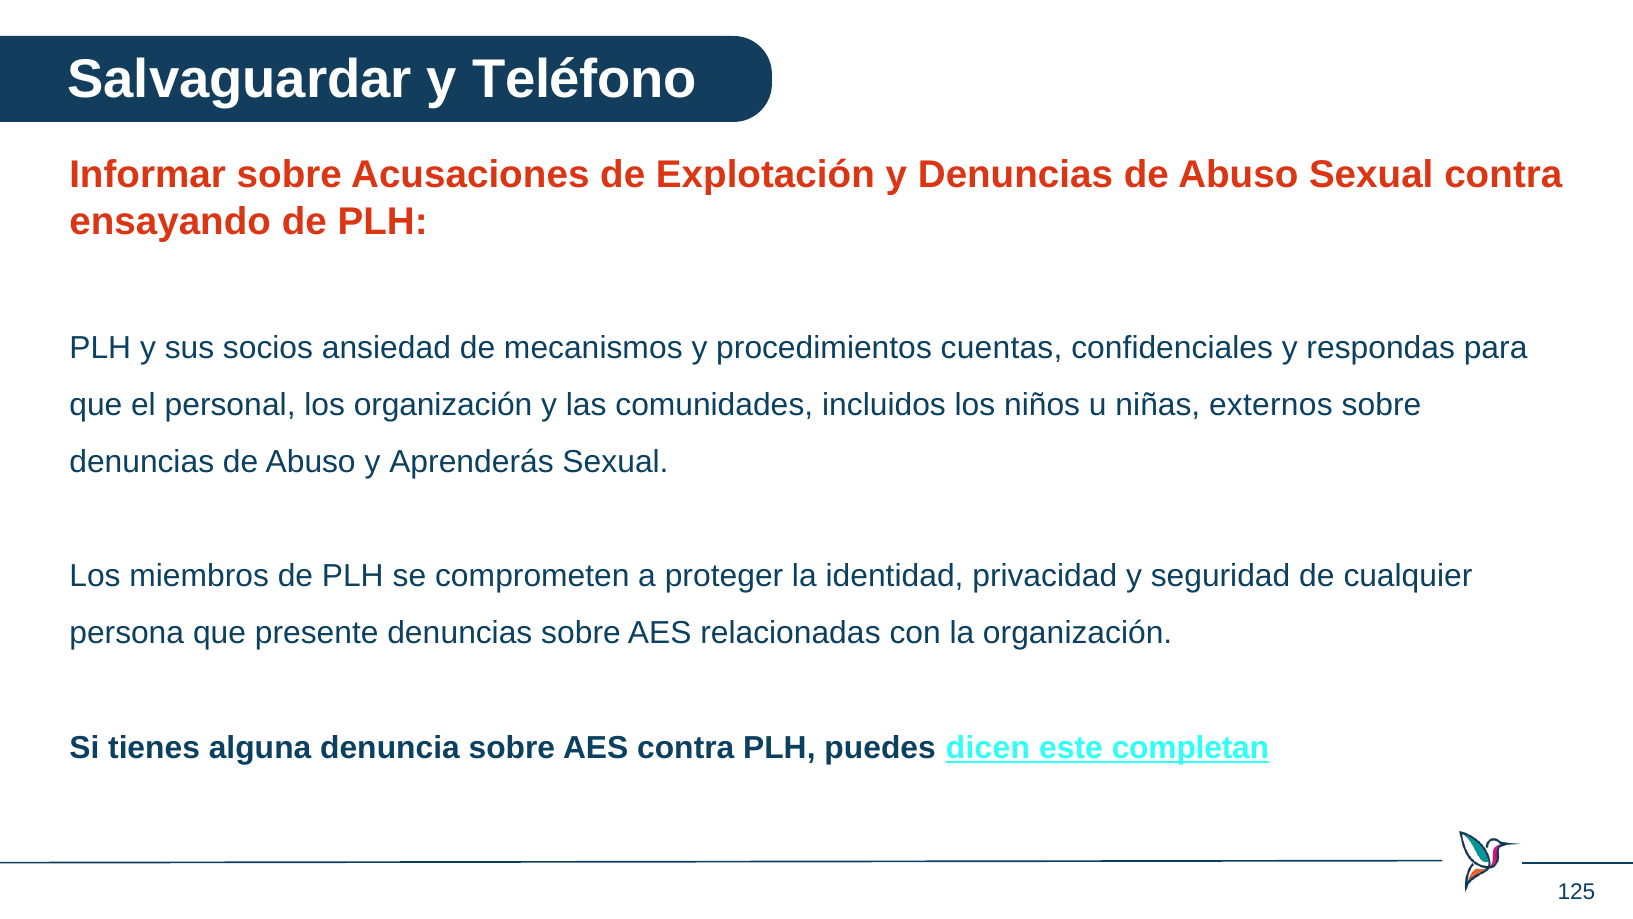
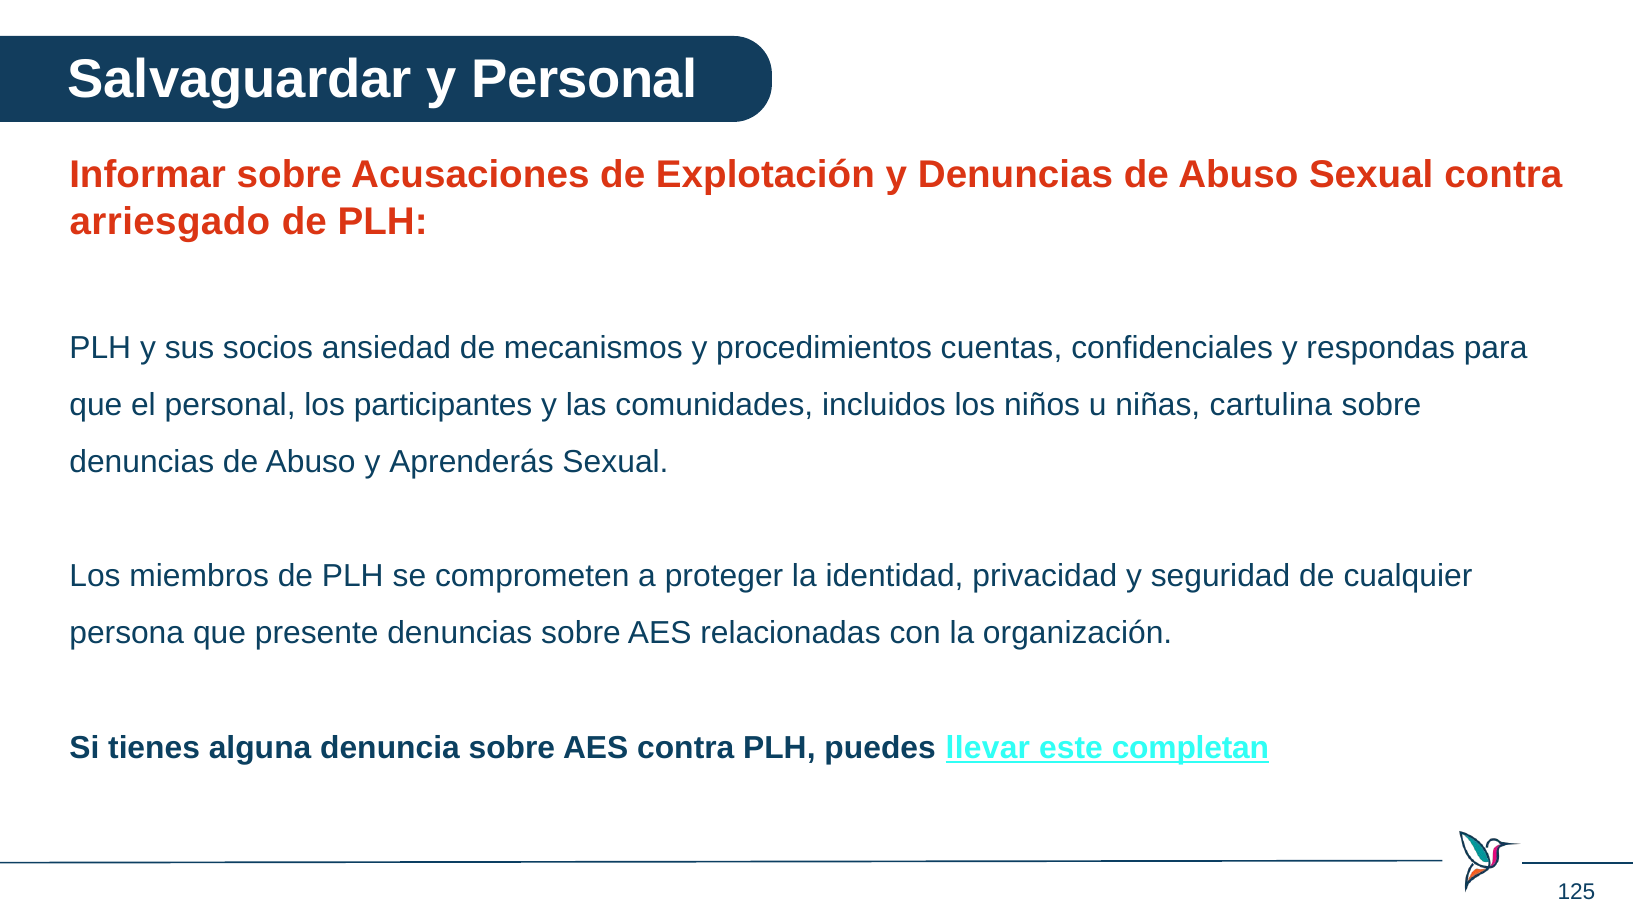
y Teléfono: Teléfono -> Personal
ensayando: ensayando -> arriesgado
los organización: organización -> participantes
externos: externos -> cartulina
dicen: dicen -> llevar
